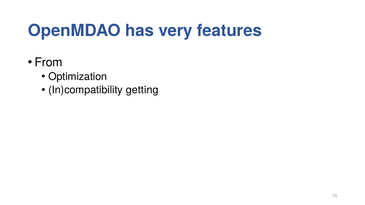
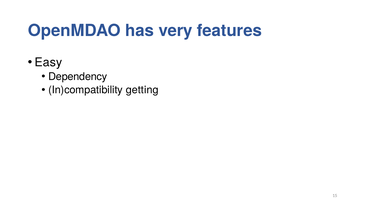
From: From -> Easy
Optimization: Optimization -> Dependency
